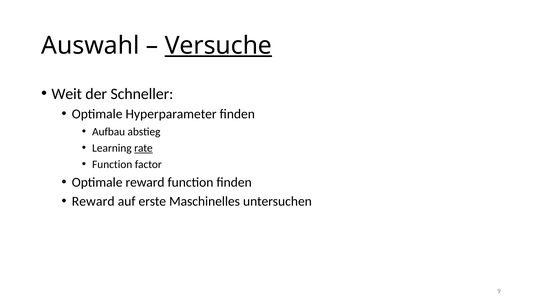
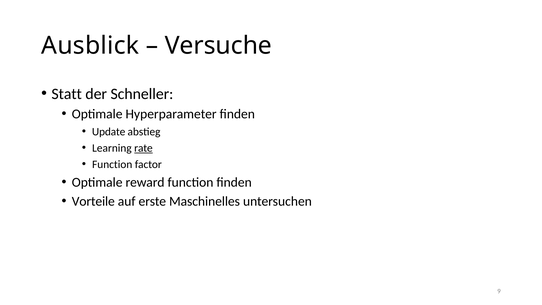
Auswahl: Auswahl -> Ausblick
Versuche underline: present -> none
Weit: Weit -> Statt
Aufbau: Aufbau -> Update
Reward at (93, 201): Reward -> Vorteile
